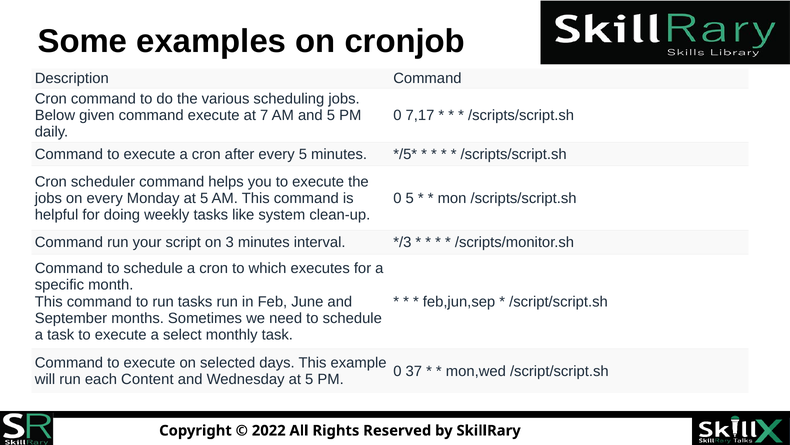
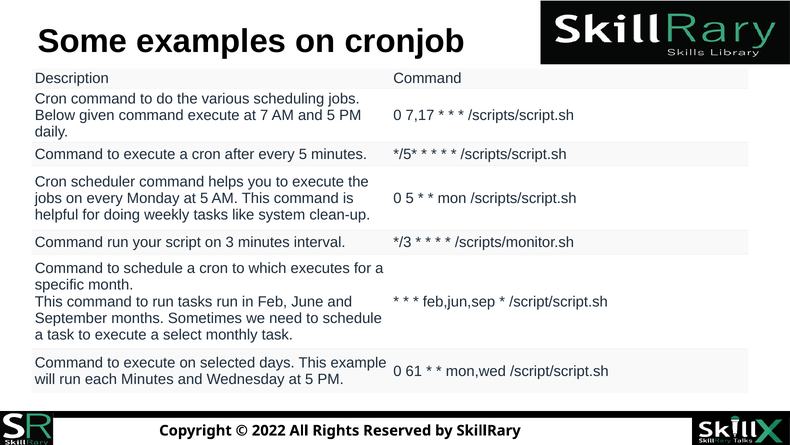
37: 37 -> 61
each Content: Content -> Minutes
